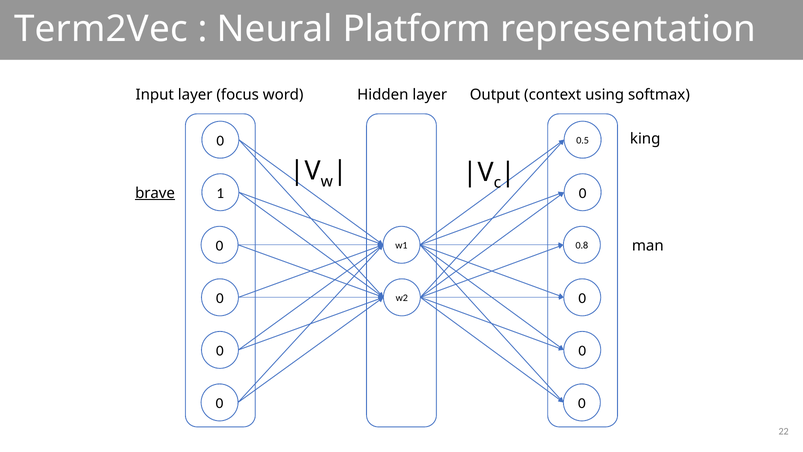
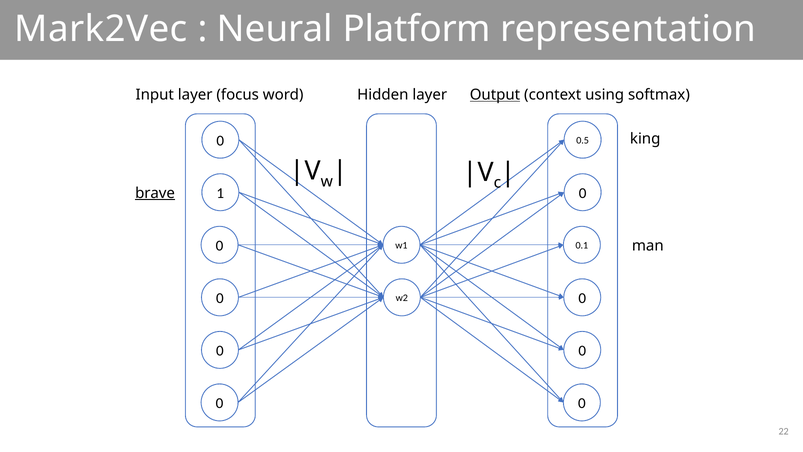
Term2Vec: Term2Vec -> Mark2Vec
Output underline: none -> present
0.8: 0.8 -> 0.1
